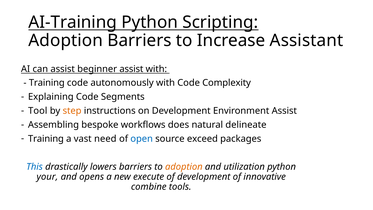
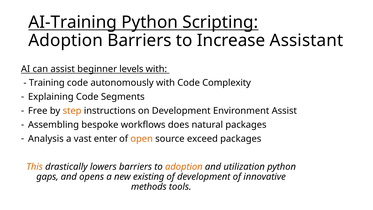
beginner assist: assist -> levels
Tool: Tool -> Free
natural delineate: delineate -> packages
Training at (46, 139): Training -> Analysis
need: need -> enter
open colour: blue -> orange
This colour: blue -> orange
your: your -> gaps
execute: execute -> existing
combine: combine -> methods
